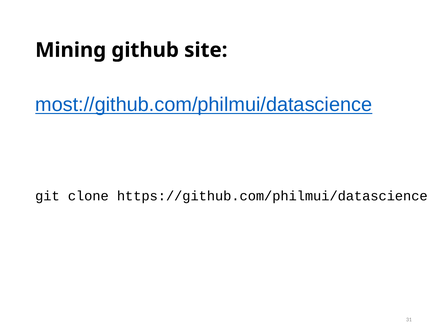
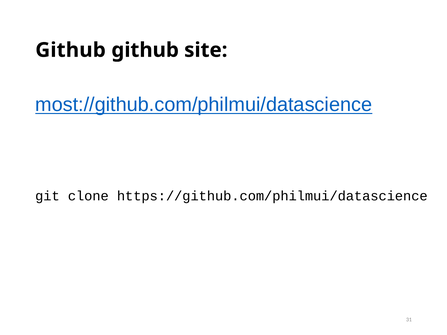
Mining at (71, 50): Mining -> Github
